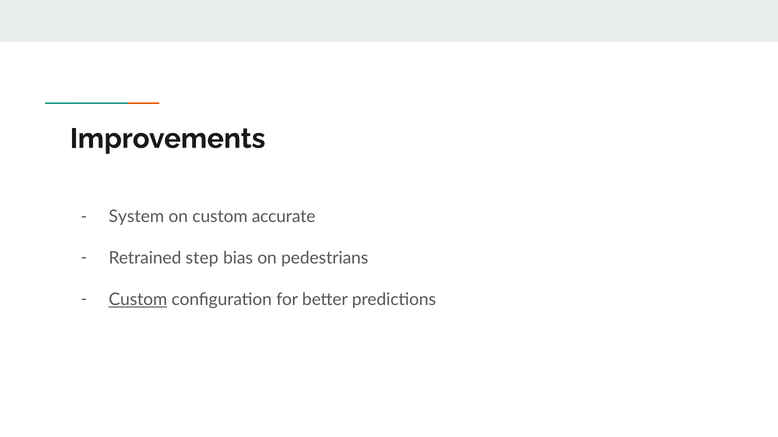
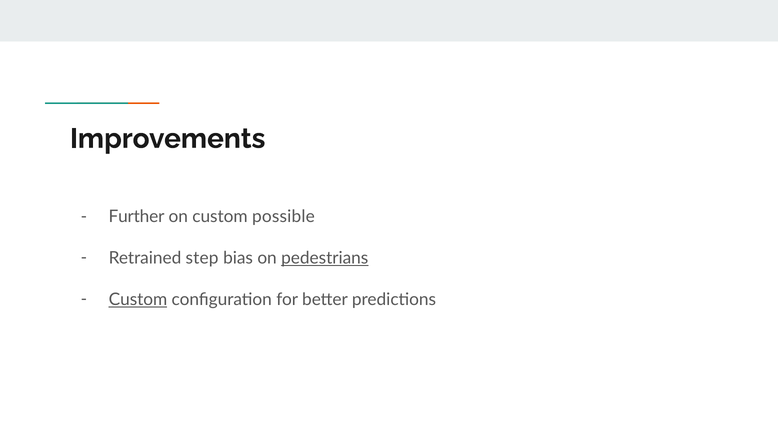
System: System -> Further
accurate: accurate -> possible
pedestrians underline: none -> present
